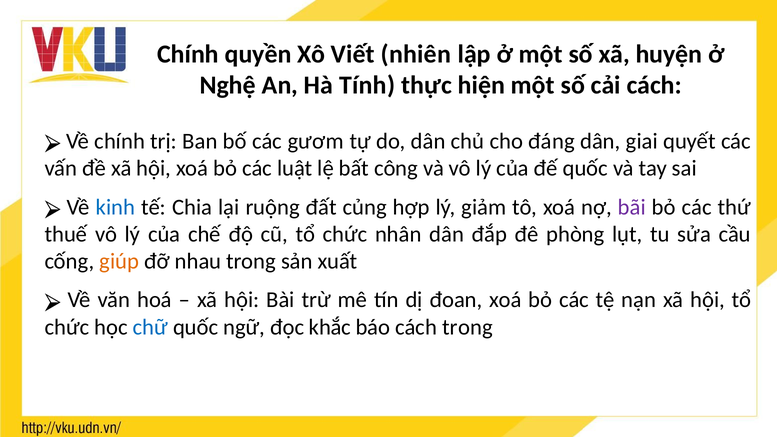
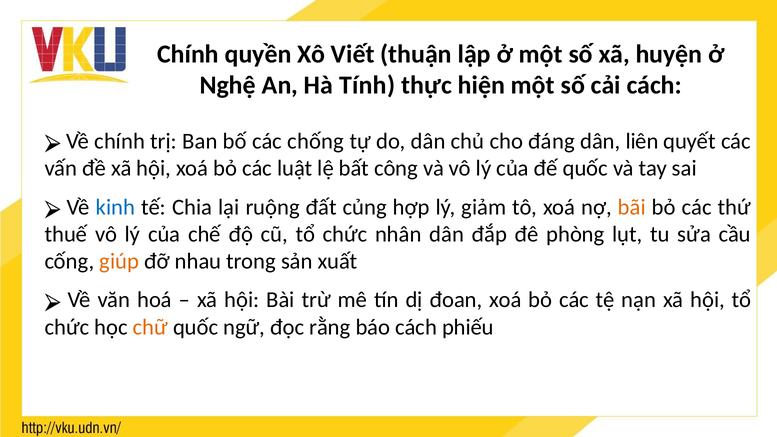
nhiên: nhiên -> thuận
gươm: gươm -> chống
giai: giai -> liên
bãi colour: purple -> orange
chữ colour: blue -> orange
khắc: khắc -> rằng
cách trong: trong -> phiếu
